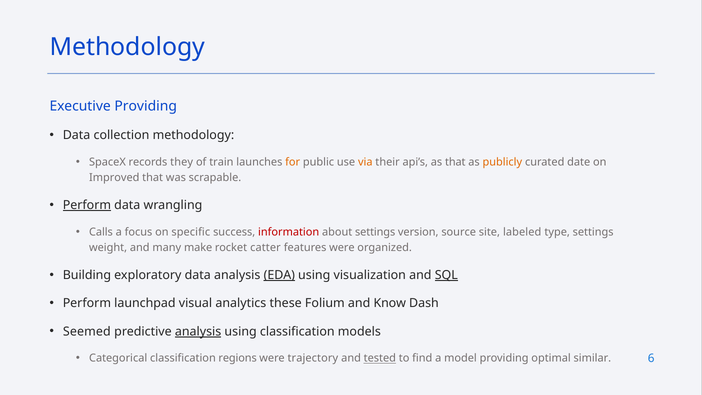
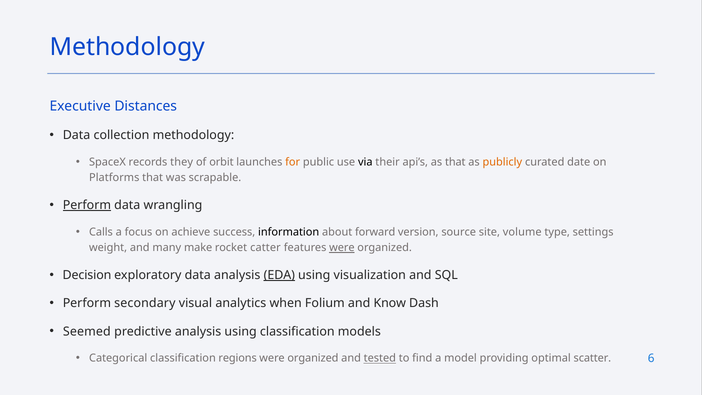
Executive Providing: Providing -> Distances
train: train -> orbit
via colour: orange -> black
Improved: Improved -> Platforms
specific: specific -> achieve
information colour: red -> black
about settings: settings -> forward
labeled: labeled -> volume
were at (342, 248) underline: none -> present
Building: Building -> Decision
SQL underline: present -> none
launchpad: launchpad -> secondary
these: these -> when
analysis at (198, 331) underline: present -> none
trajectory at (313, 358): trajectory -> organized
similar: similar -> scatter
